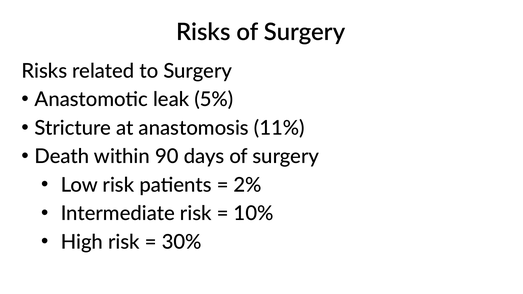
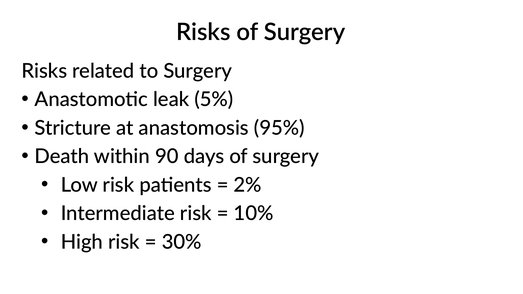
11%: 11% -> 95%
